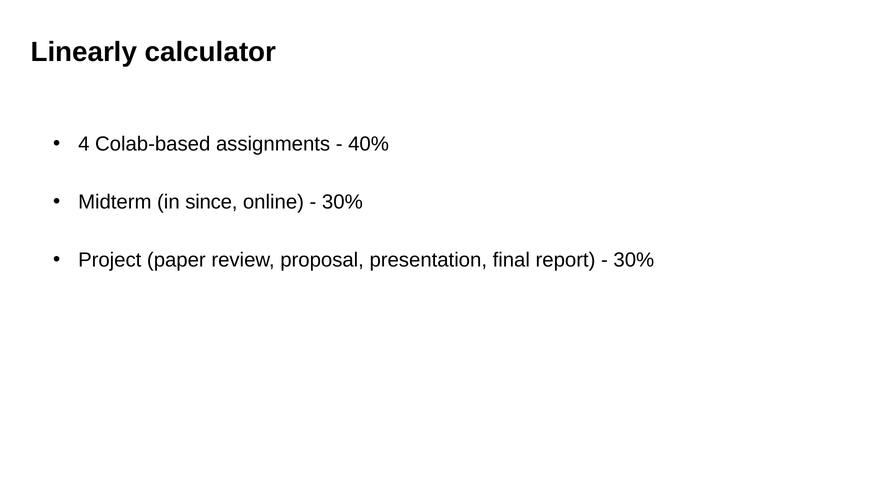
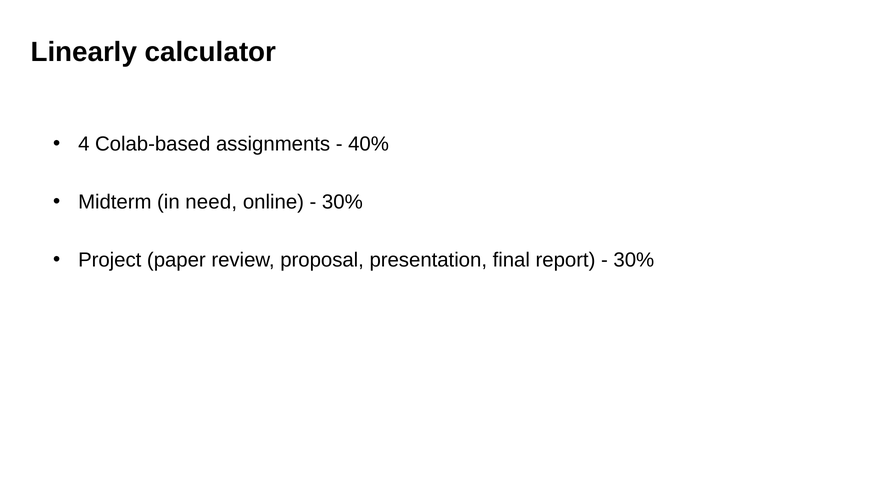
since: since -> need
